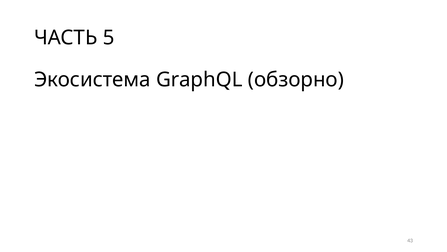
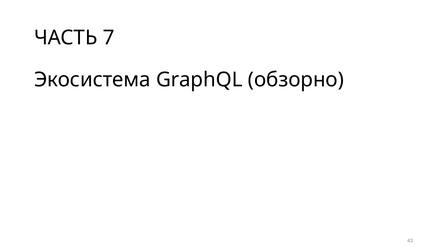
5: 5 -> 7
